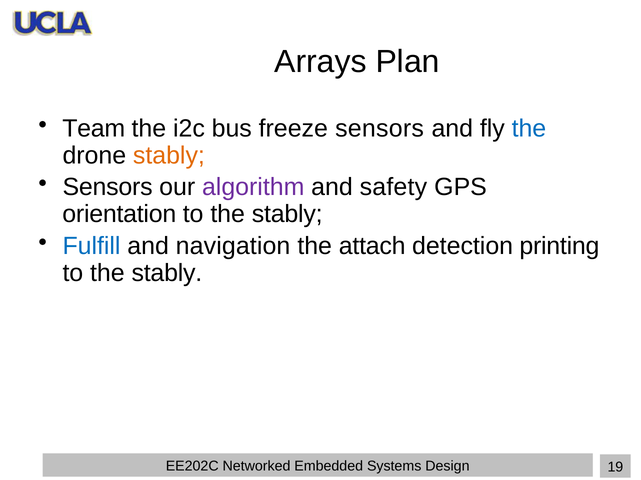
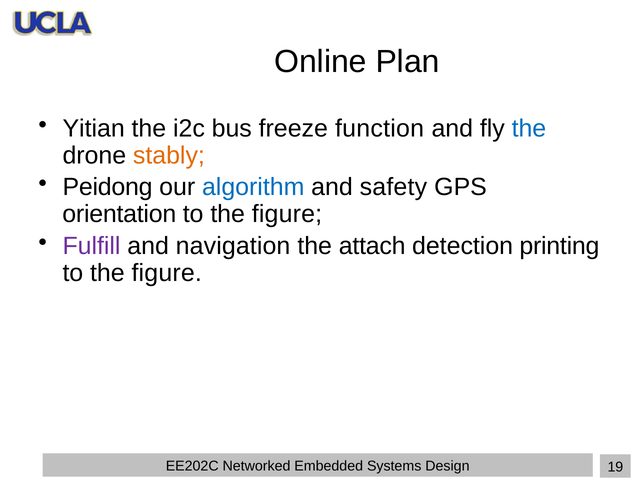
Arrays: Arrays -> Online
Team: Team -> Yitian
freeze sensors: sensors -> function
Sensors at (108, 188): Sensors -> Peidong
algorithm colour: purple -> blue
stably at (287, 214): stably -> figure
Fulfill colour: blue -> purple
stably at (167, 273): stably -> figure
